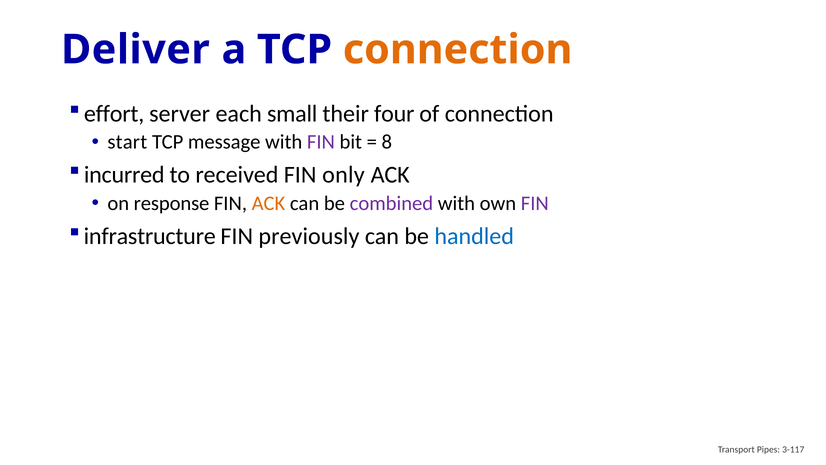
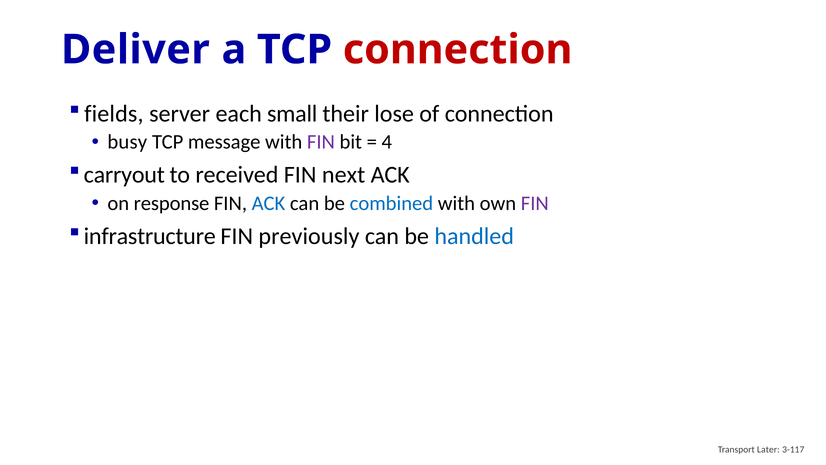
connection at (458, 50) colour: orange -> red
effort: effort -> fields
four: four -> lose
start: start -> busy
8: 8 -> 4
incurred: incurred -> carryout
only: only -> next
ACK at (268, 203) colour: orange -> blue
combined colour: purple -> blue
Pipes: Pipes -> Later
